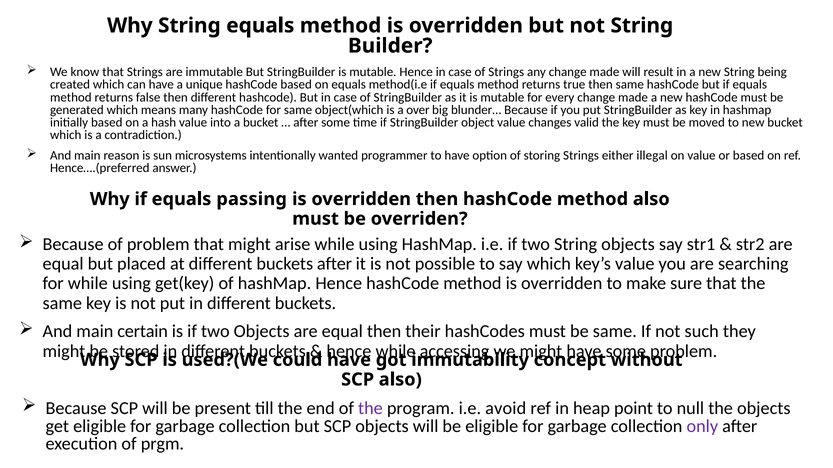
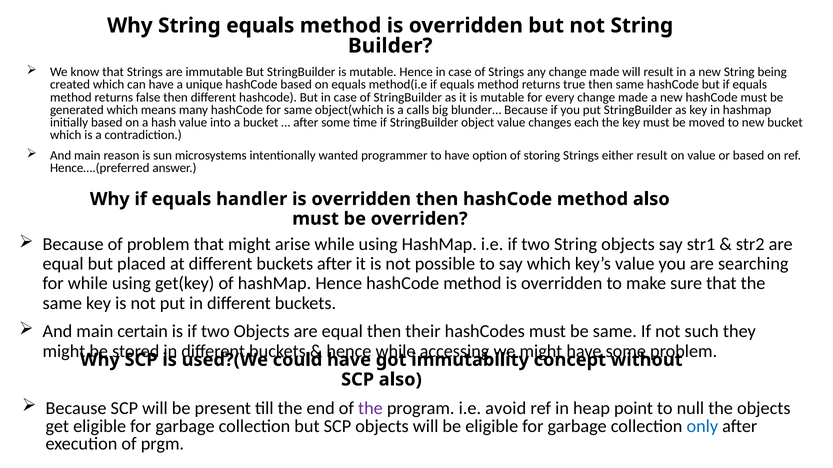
over: over -> calls
valid: valid -> each
either illegal: illegal -> result
passing: passing -> handler
only colour: purple -> blue
